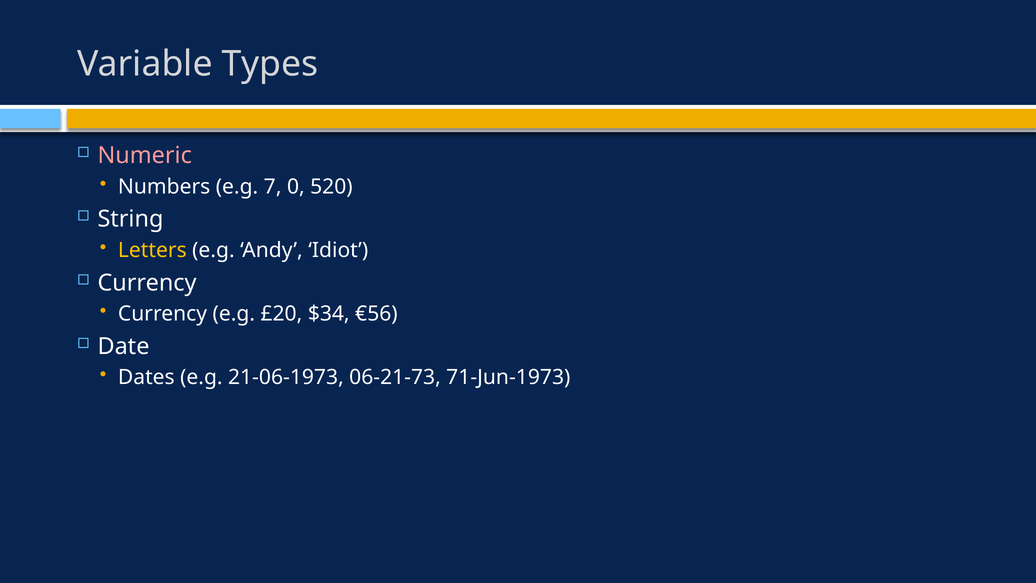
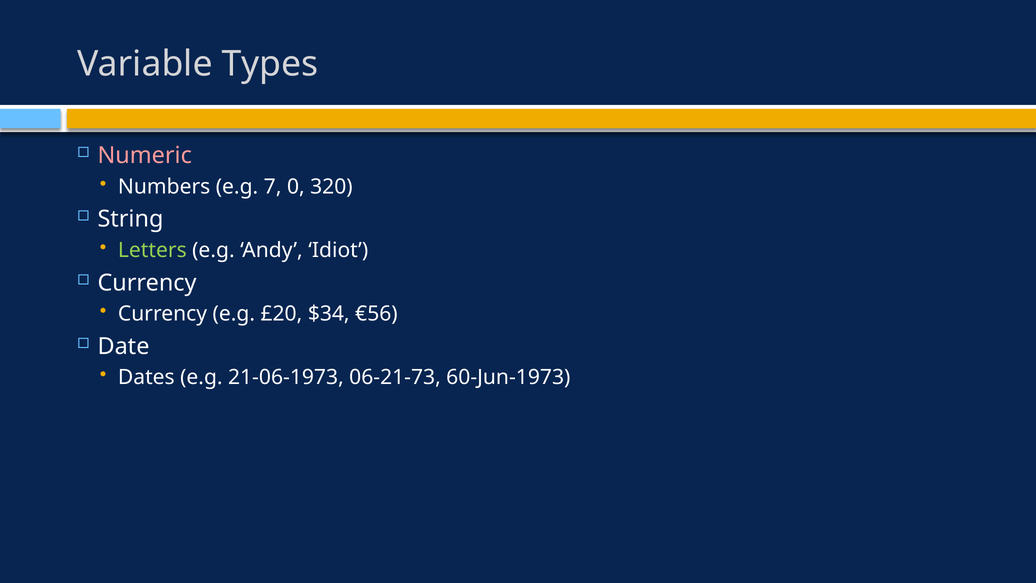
520: 520 -> 320
Letters colour: yellow -> light green
71-Jun-1973: 71-Jun-1973 -> 60-Jun-1973
